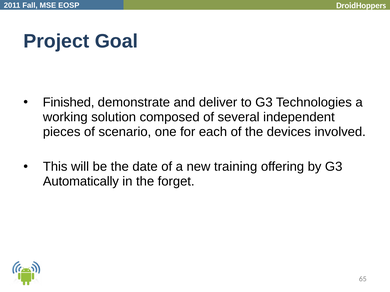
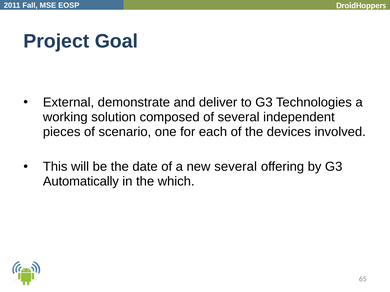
Finished: Finished -> External
new training: training -> several
forget: forget -> which
